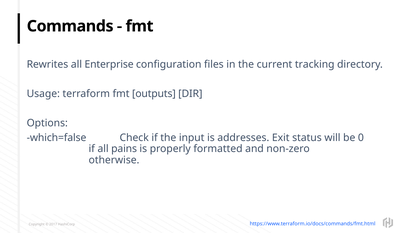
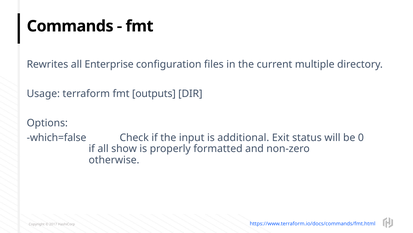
tracking: tracking -> multiple
addresses: addresses -> additional
pains: pains -> show
